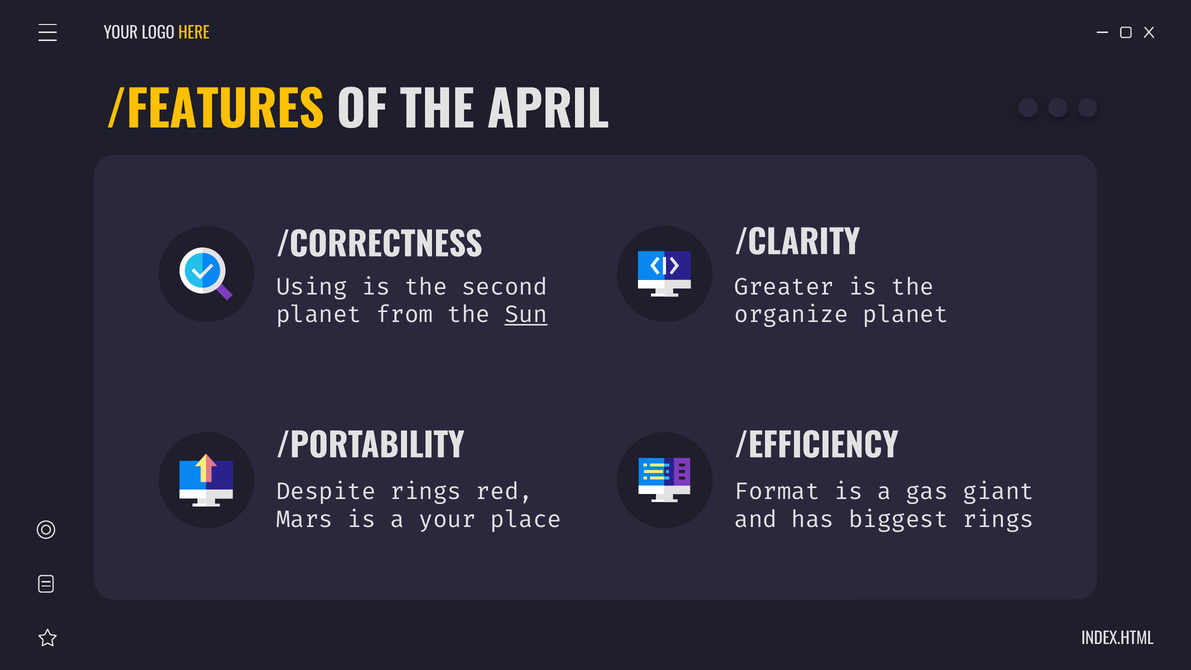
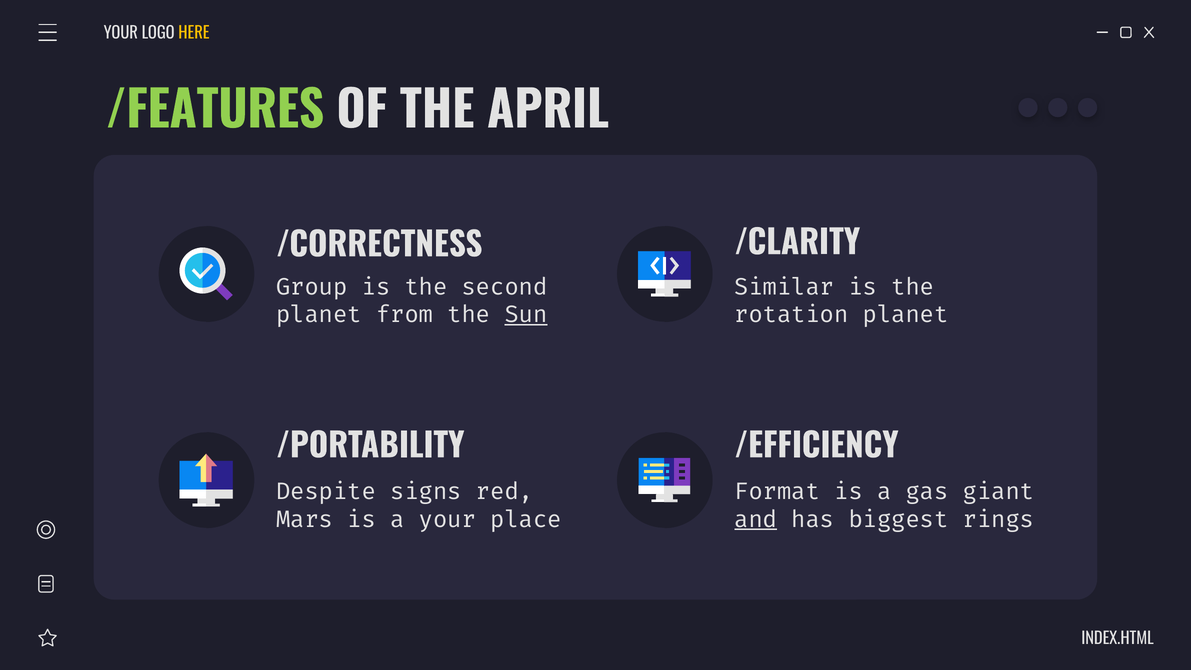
/FEATURES colour: yellow -> light green
Using: Using -> Group
Greater: Greater -> Similar
organize: organize -> rotation
Despite rings: rings -> signs
and underline: none -> present
